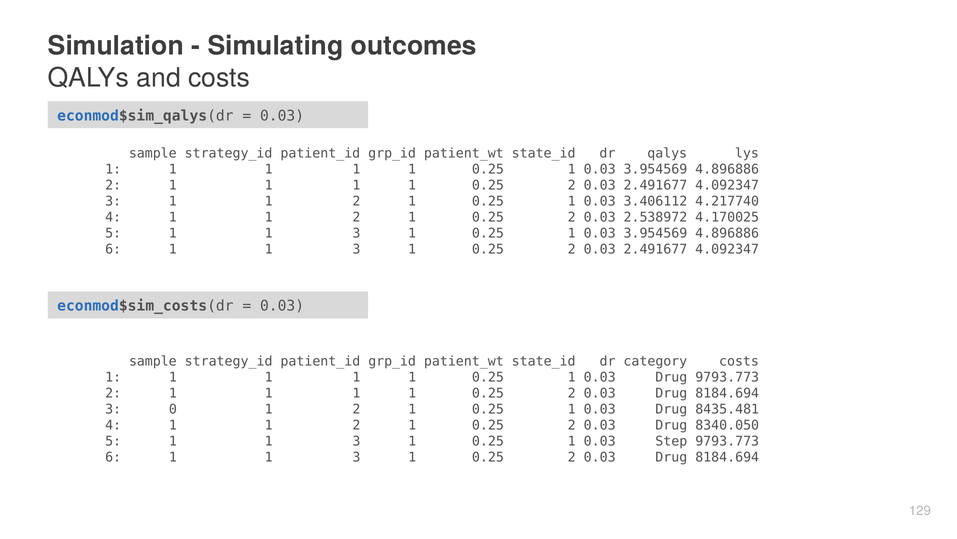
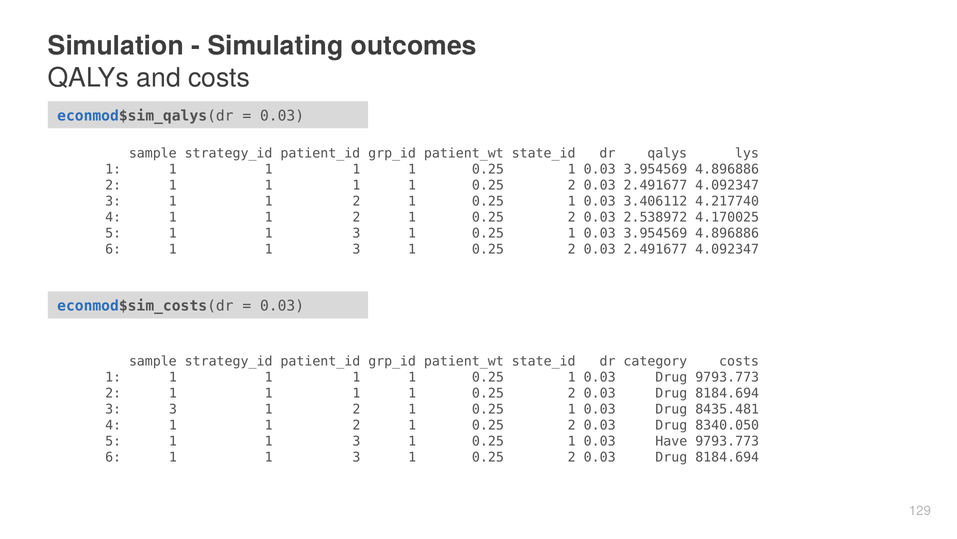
3 0: 0 -> 3
Step: Step -> Have
